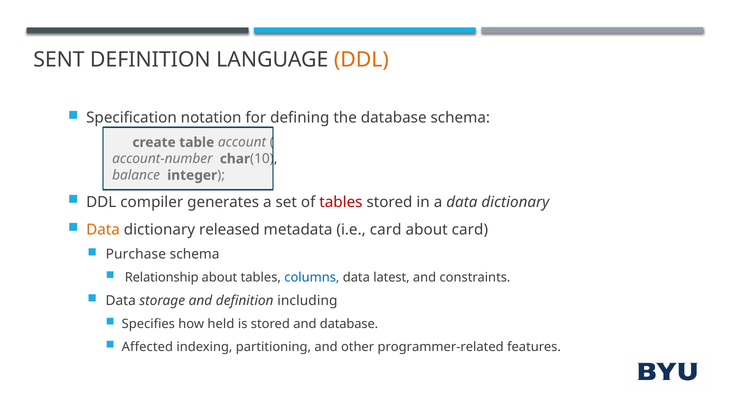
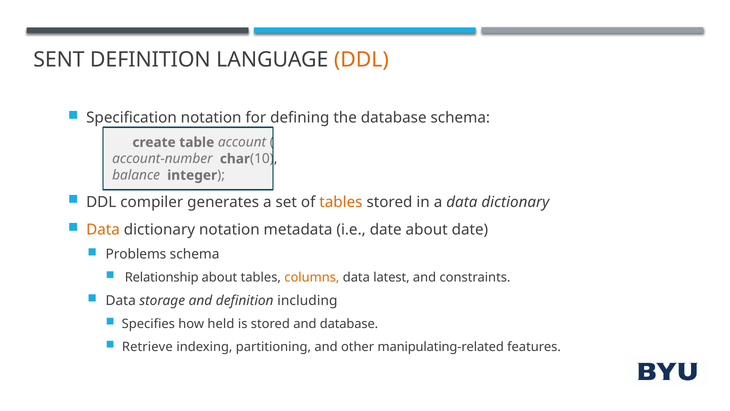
tables at (341, 202) colour: red -> orange
dictionary released: released -> notation
i.e card: card -> date
about card: card -> date
Purchase: Purchase -> Problems
columns colour: blue -> orange
Affected: Affected -> Retrieve
programmer-related: programmer-related -> manipulating-related
